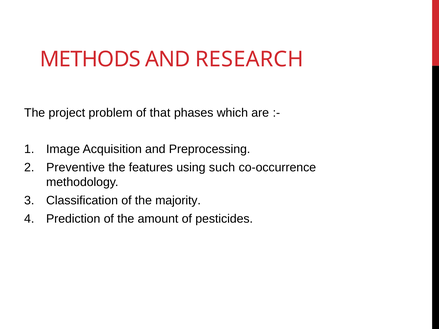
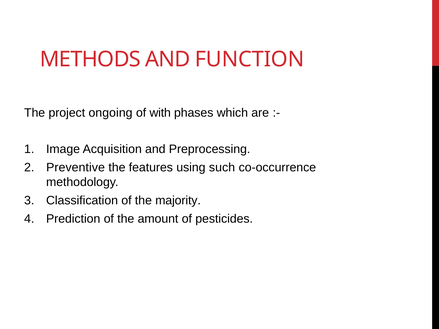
RESEARCH: RESEARCH -> FUNCTION
problem: problem -> ongoing
that: that -> with
